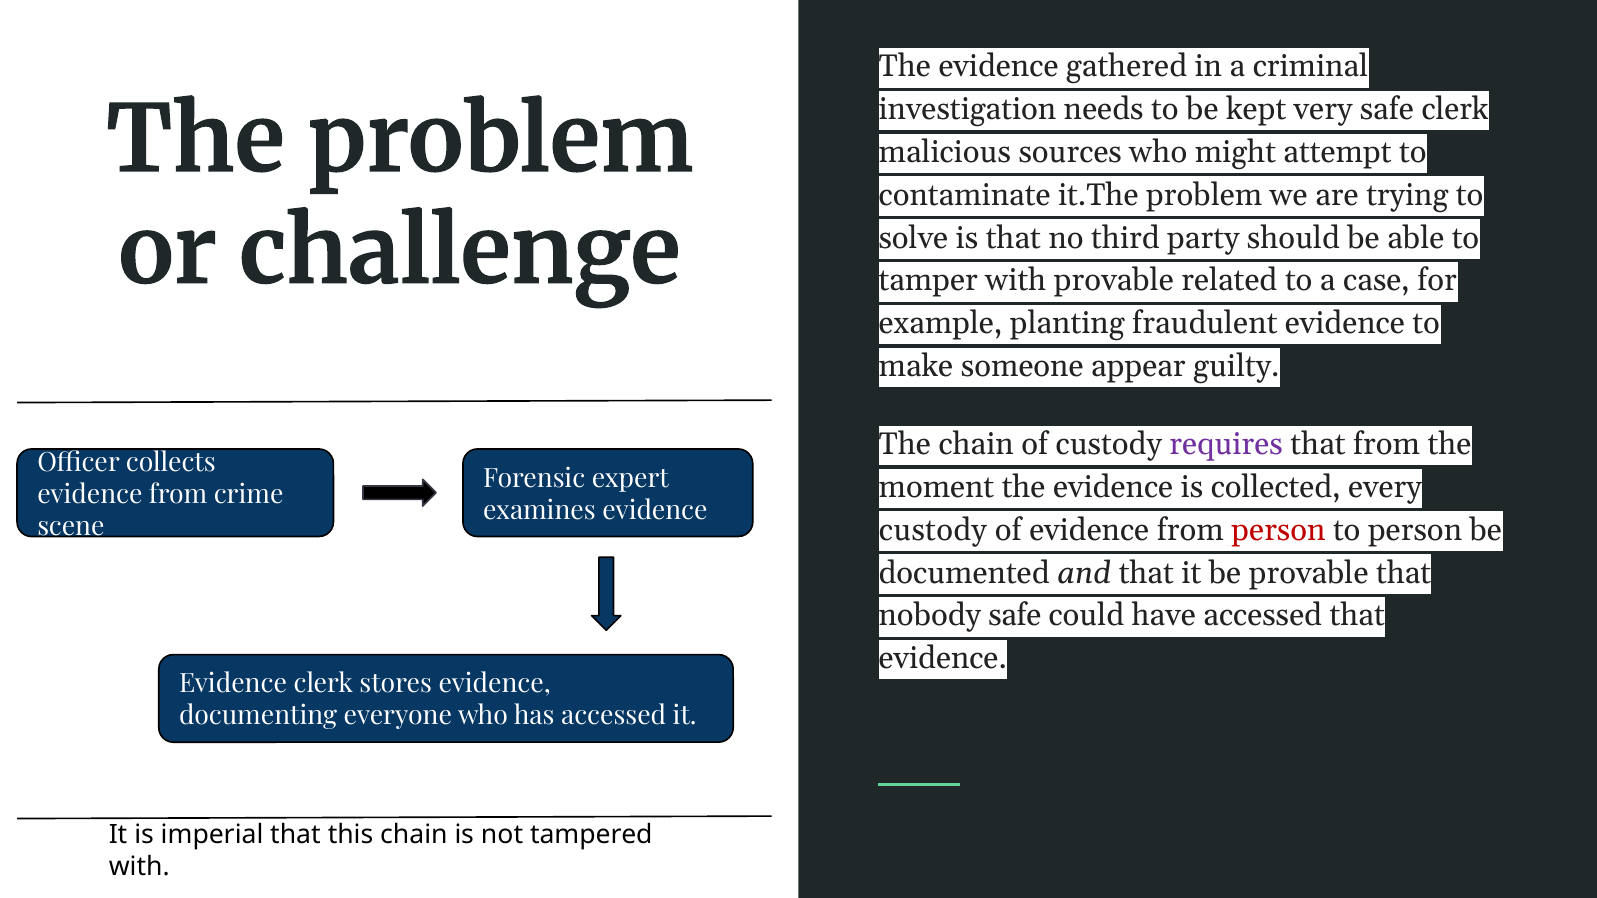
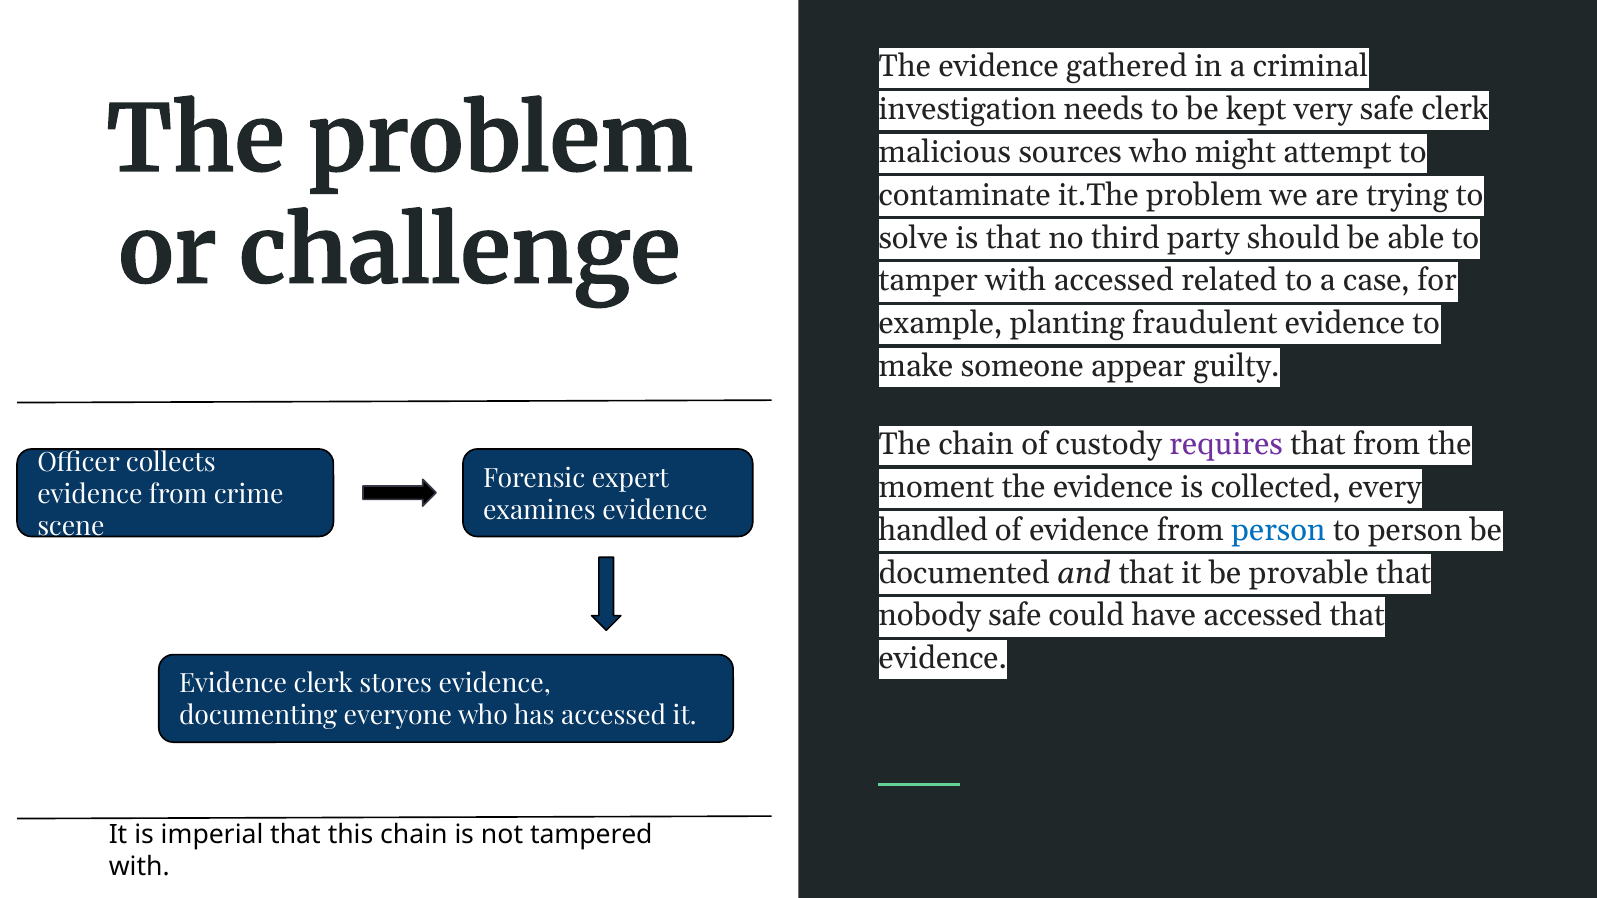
with provable: provable -> accessed
custody at (933, 530): custody -> handled
person at (1278, 530) colour: red -> blue
